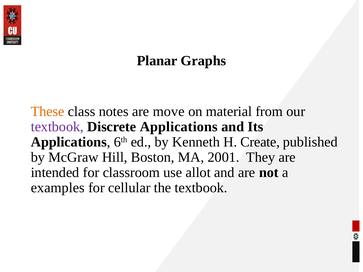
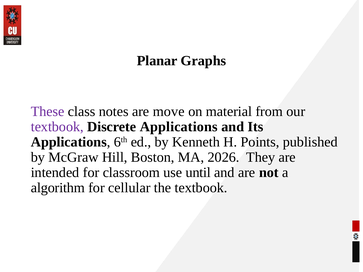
These colour: orange -> purple
Create: Create -> Points
2001: 2001 -> 2026
allot: allot -> until
examples: examples -> algorithm
